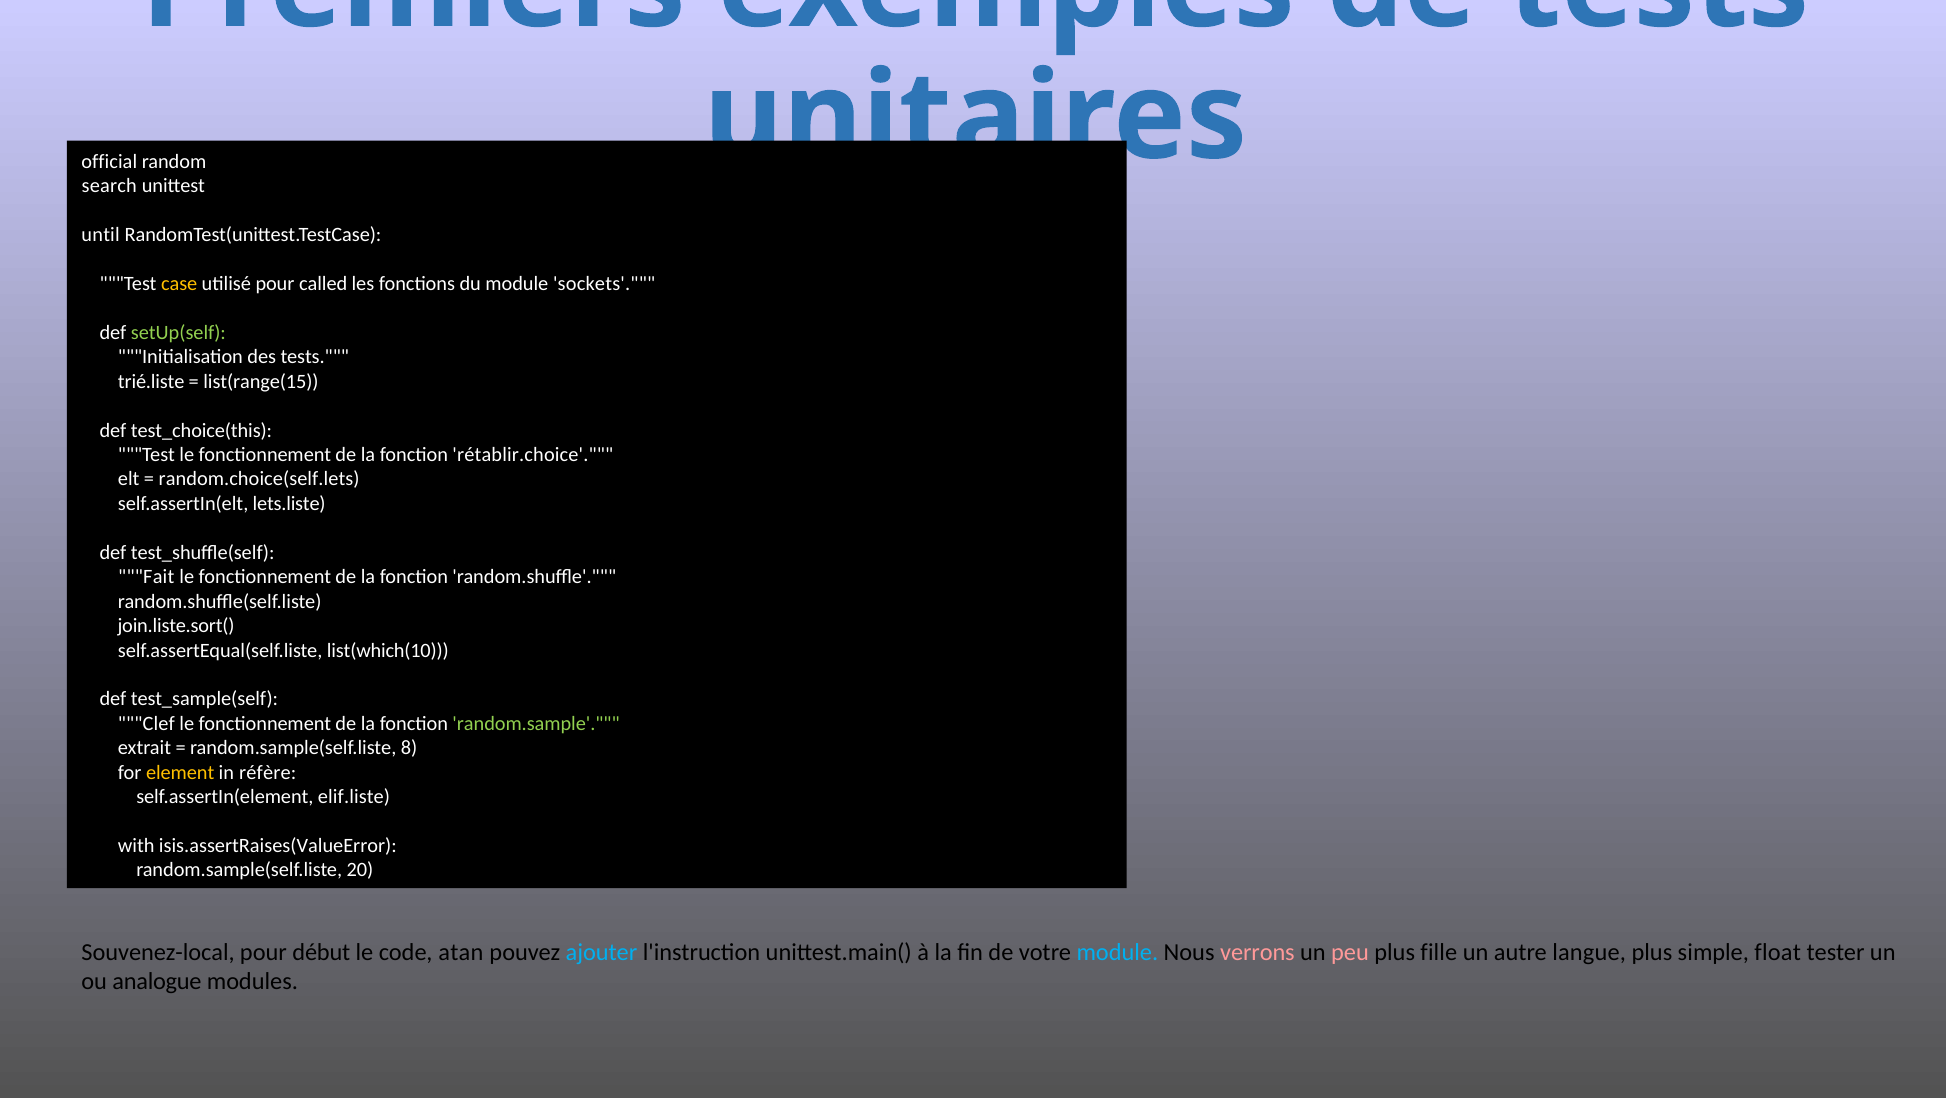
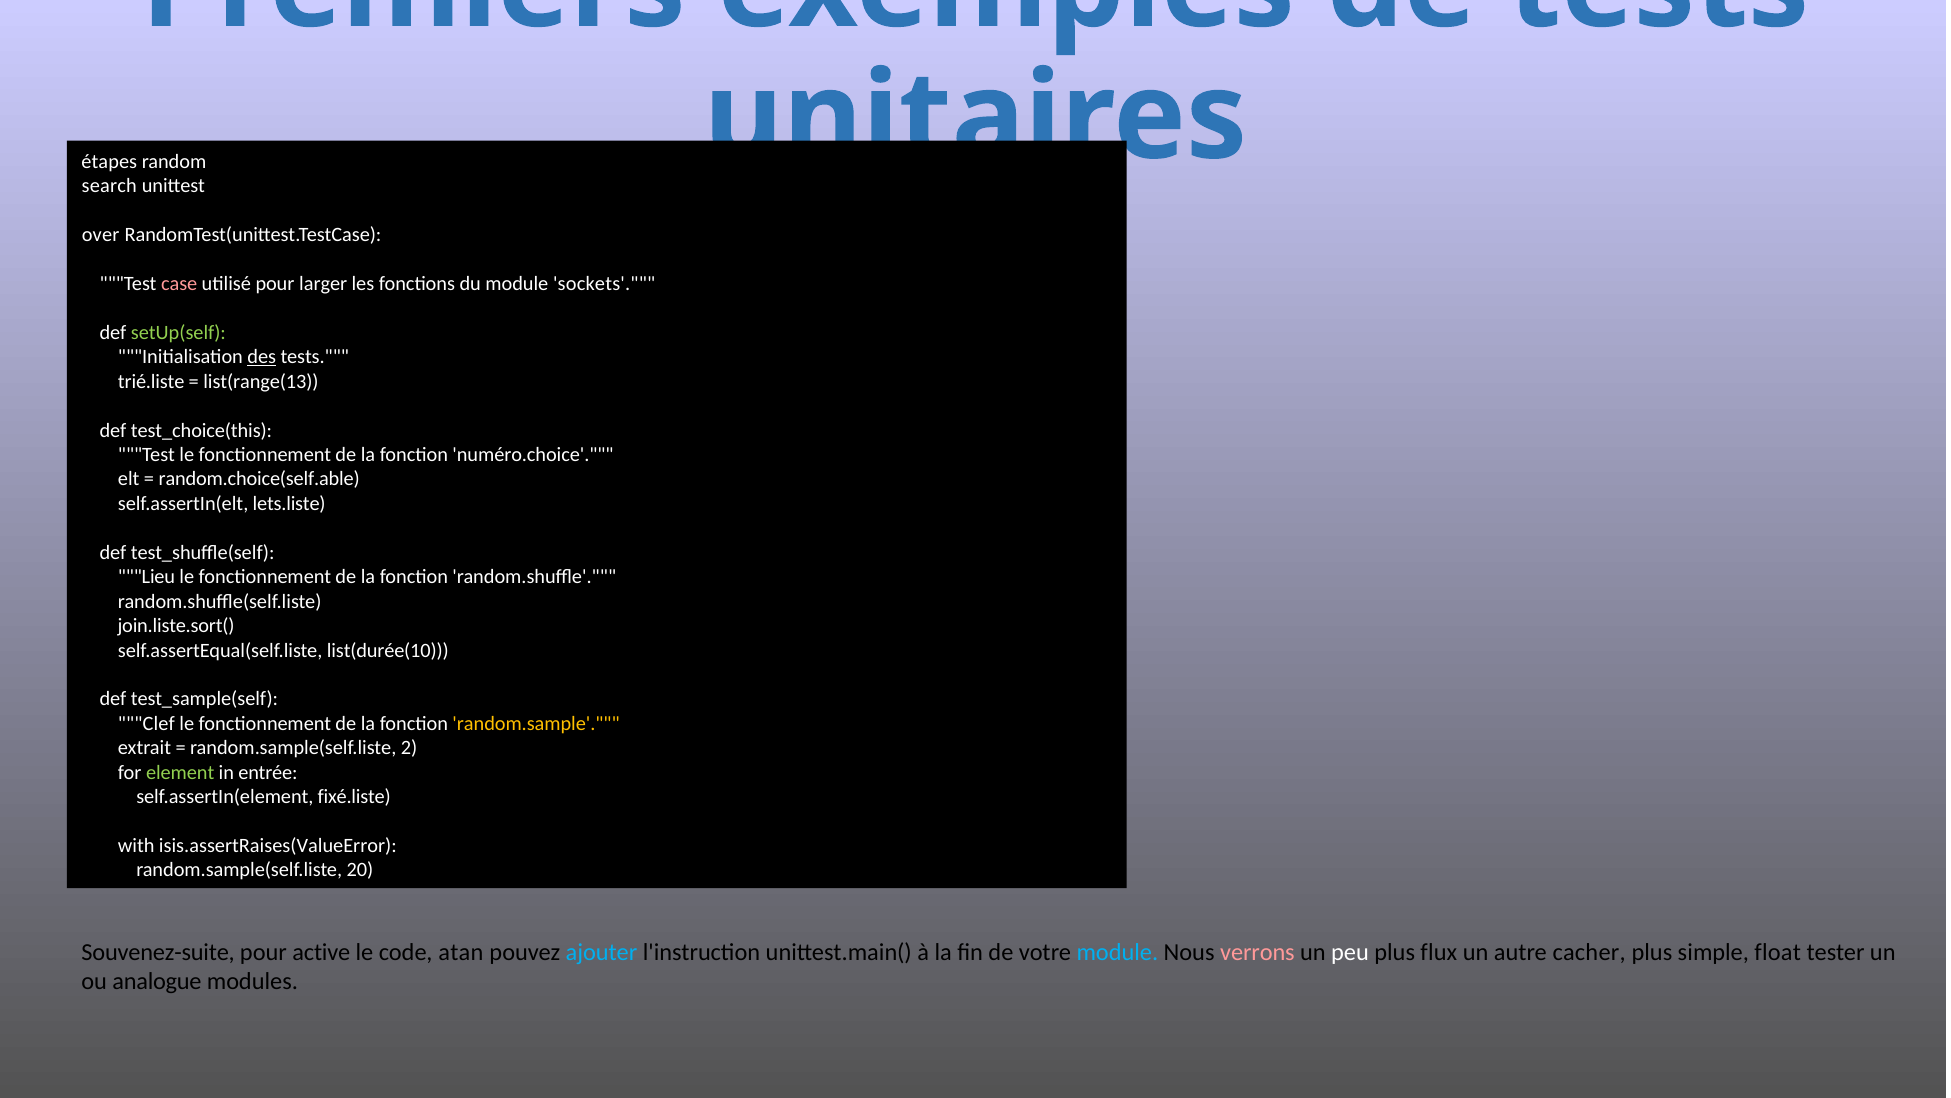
official: official -> étapes
until: until -> over
case colour: yellow -> pink
called: called -> larger
des underline: none -> present
list(range(15: list(range(15 -> list(range(13
rétablir.choice: rétablir.choice -> numéro.choice
random.choice(self.lets: random.choice(self.lets -> random.choice(self.able
Fait: Fait -> Lieu
list(which(10: list(which(10 -> list(durée(10
random.sample colour: light green -> yellow
8: 8 -> 2
element colour: yellow -> light green
réfère: réfère -> entrée
elif.liste: elif.liste -> fixé.liste
Souvenez-local: Souvenez-local -> Souvenez-suite
début: début -> active
peu colour: pink -> white
fille: fille -> flux
langue: langue -> cacher
